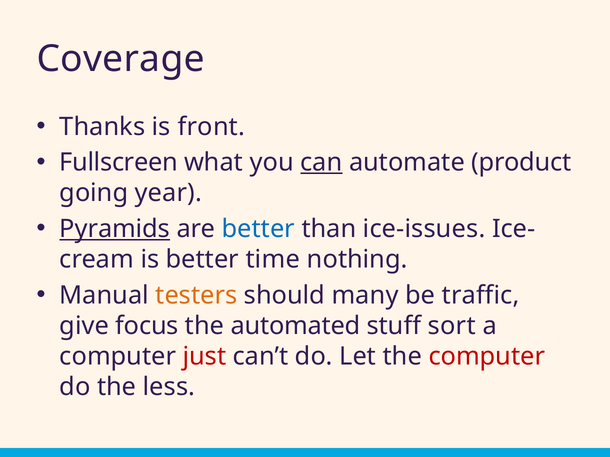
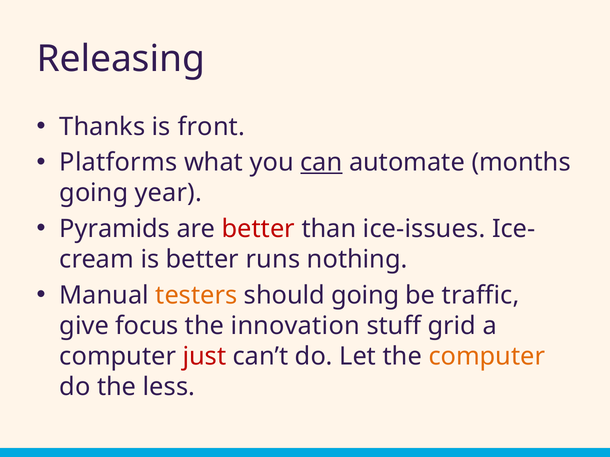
Coverage: Coverage -> Releasing
Fullscreen: Fullscreen -> Platforms
product: product -> months
Pyramids underline: present -> none
better at (258, 229) colour: blue -> red
time: time -> runs
should many: many -> going
automated: automated -> innovation
sort: sort -> grid
computer at (487, 357) colour: red -> orange
